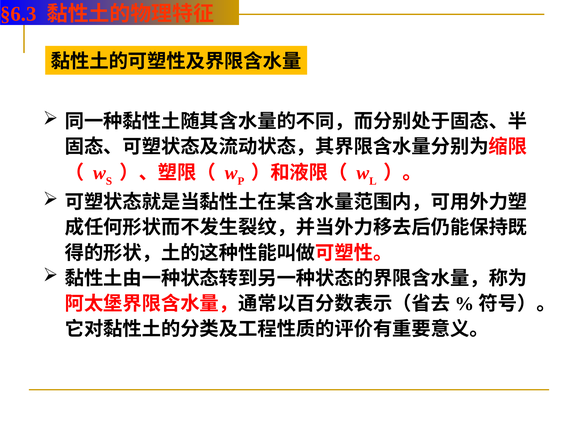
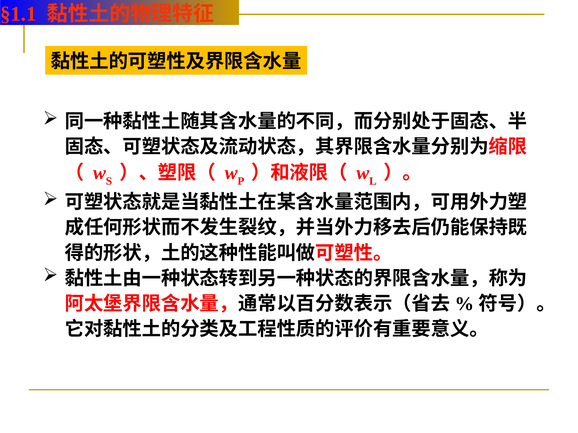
§6.3: §6.3 -> §1.1
